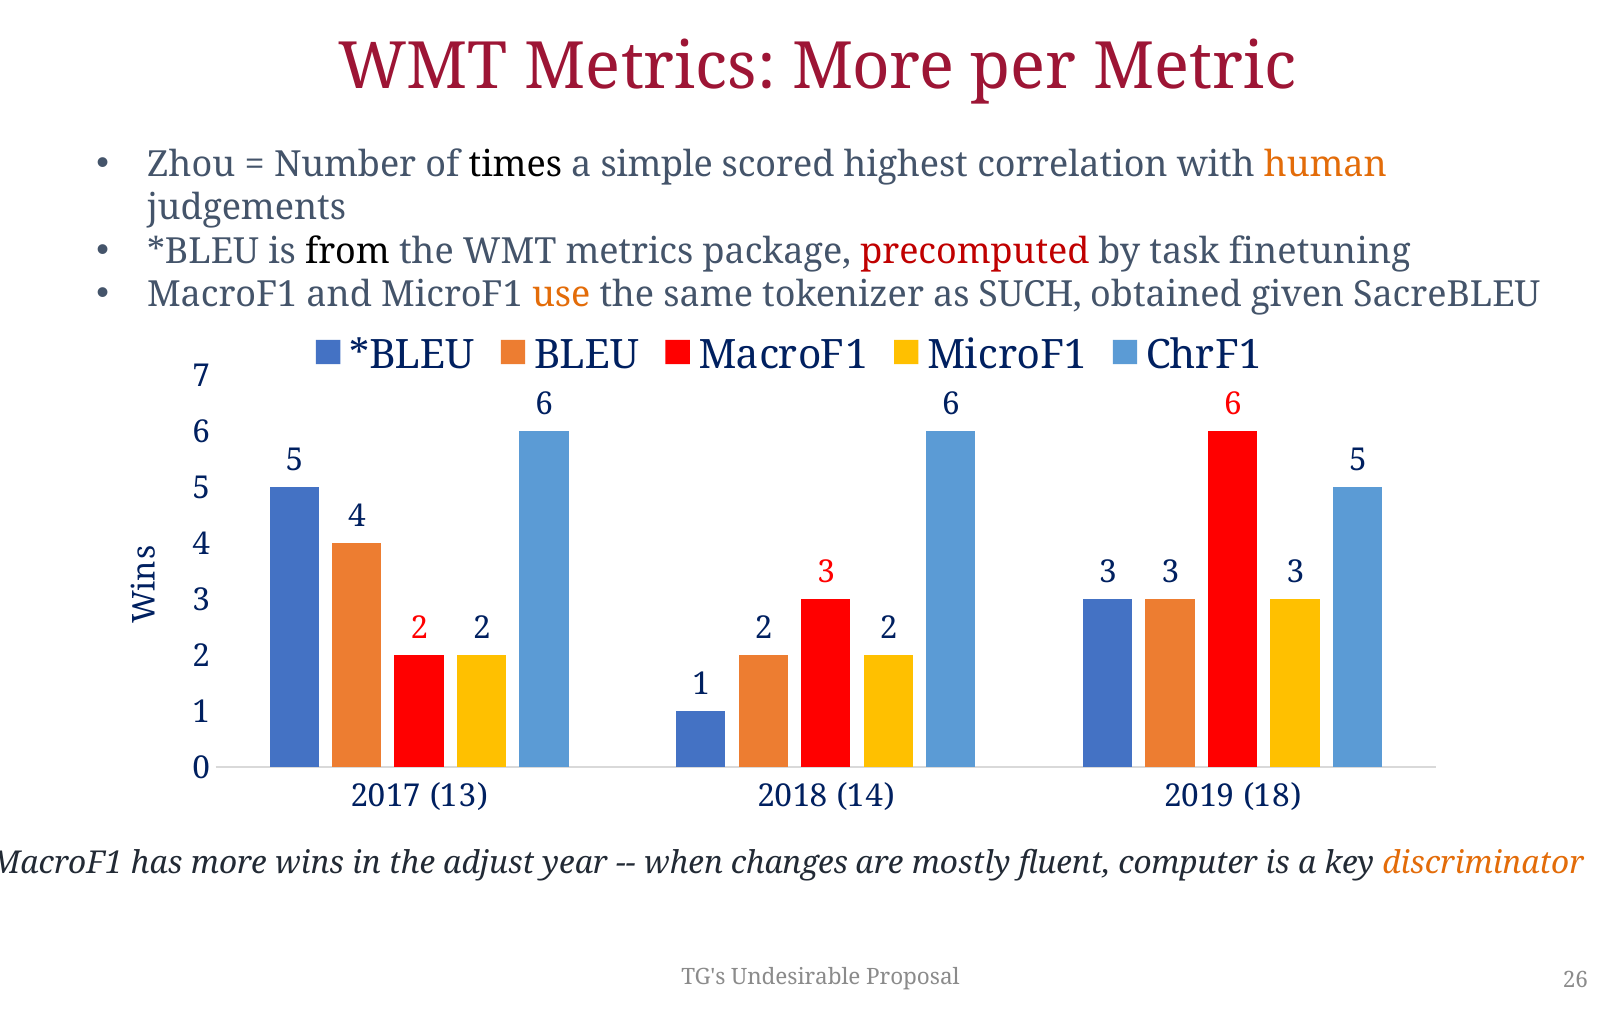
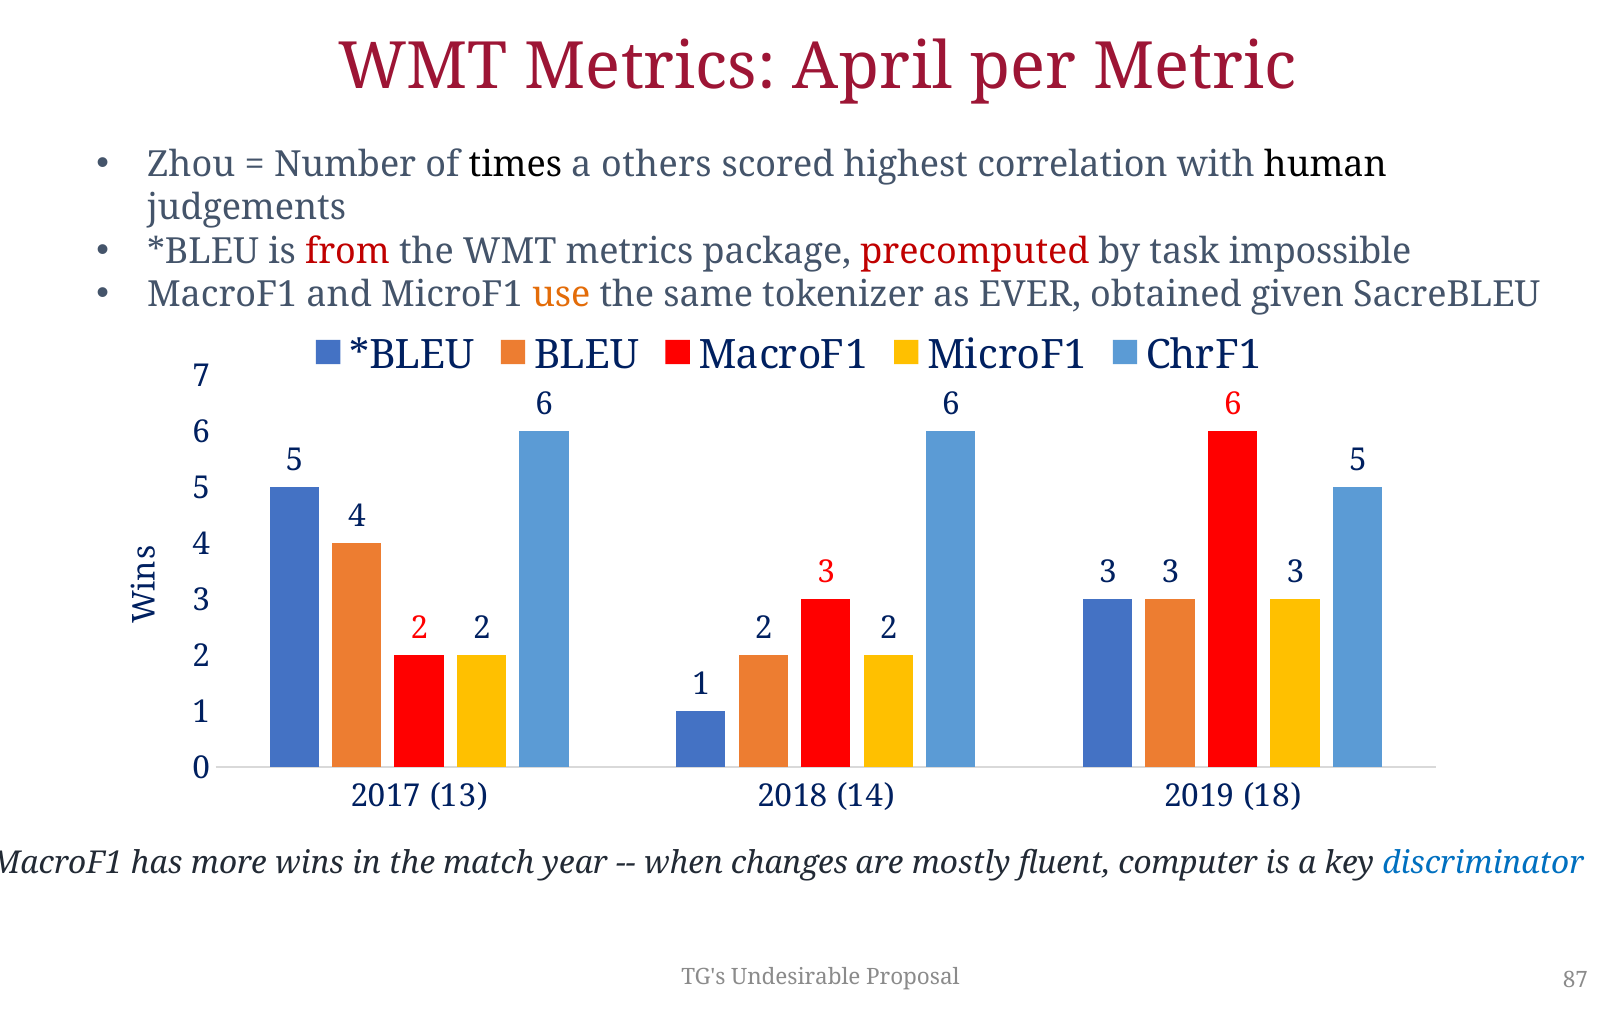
Metrics More: More -> April
simple: simple -> others
human colour: orange -> black
from colour: black -> red
finetuning: finetuning -> impossible
SUCH: SUCH -> EVER
adjust: adjust -> match
discriminator colour: orange -> blue
26: 26 -> 87
